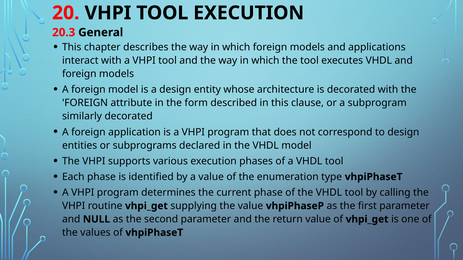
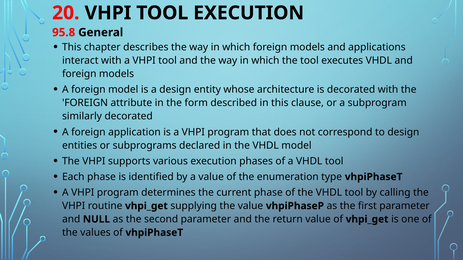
20.3: 20.3 -> 95.8
